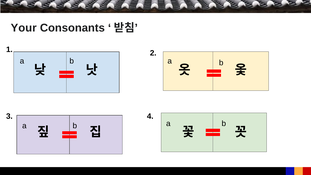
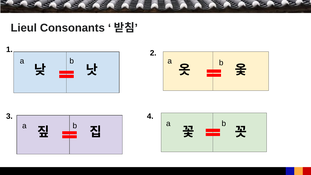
Your: Your -> Lieul
